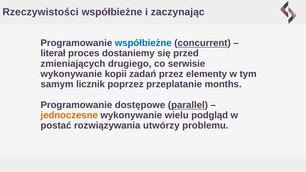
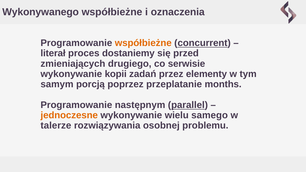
Rzeczywistości: Rzeczywistości -> Wykonywanego
zaczynając: zaczynając -> oznaczenia
współbieżne at (143, 43) colour: blue -> orange
licznik: licznik -> porcją
dostępowe: dostępowe -> następnym
podgląd: podgląd -> samego
postać: postać -> talerze
utwórzy: utwórzy -> osobnej
